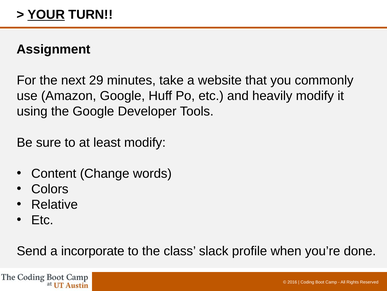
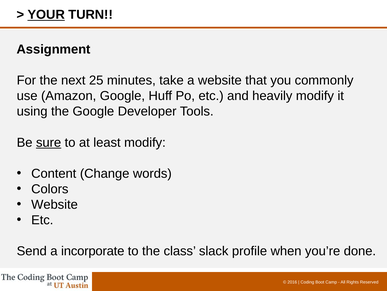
29: 29 -> 25
sure underline: none -> present
Relative at (55, 204): Relative -> Website
